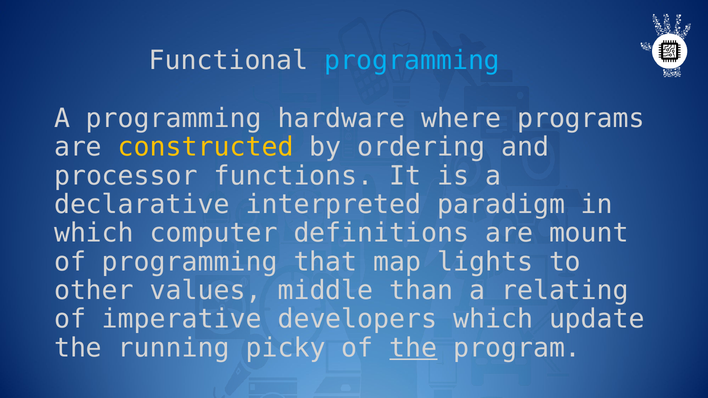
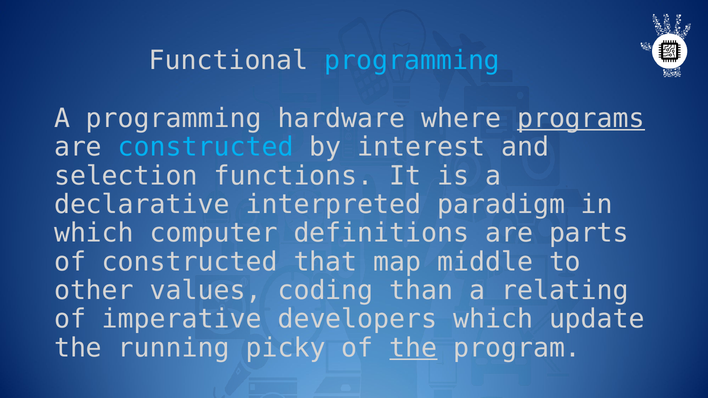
programs underline: none -> present
constructed at (206, 147) colour: yellow -> light blue
ordering: ordering -> interest
processor: processor -> selection
mount: mount -> parts
of programming: programming -> constructed
lights: lights -> middle
middle: middle -> coding
